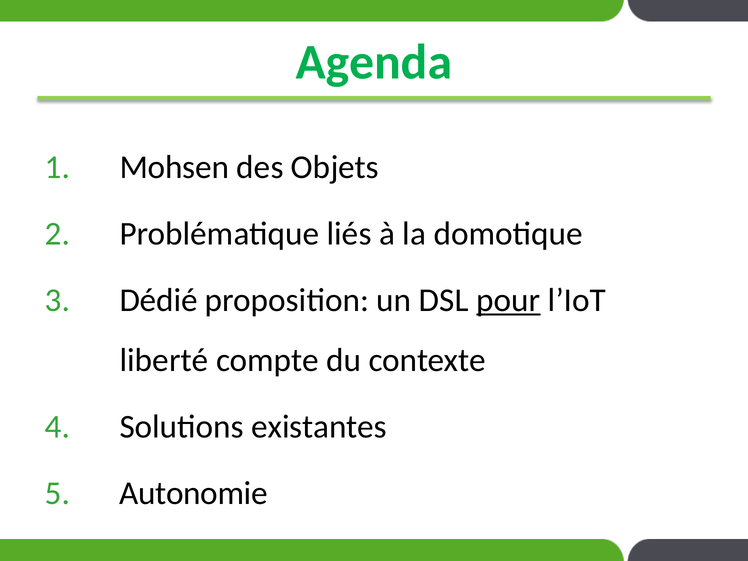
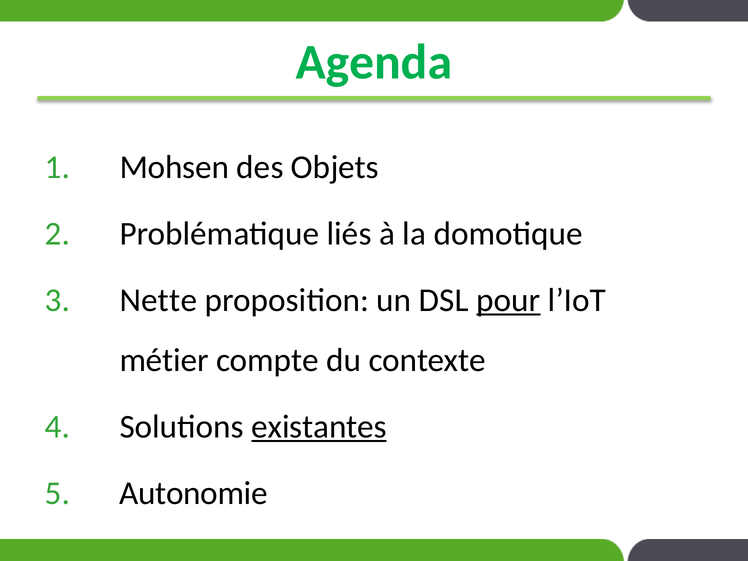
Dédié: Dédié -> Nette
liberté: liberté -> métier
existantes underline: none -> present
